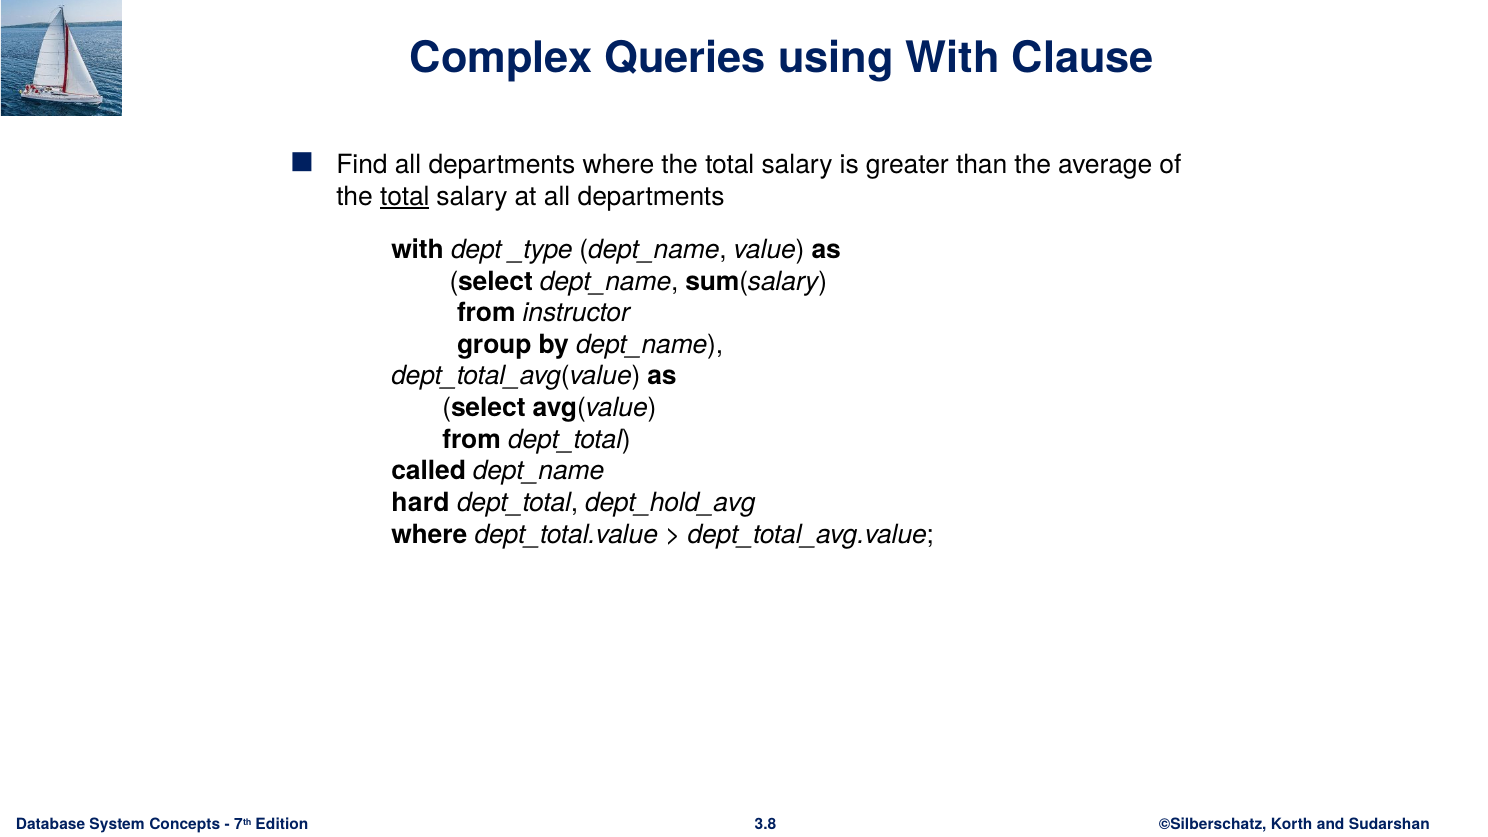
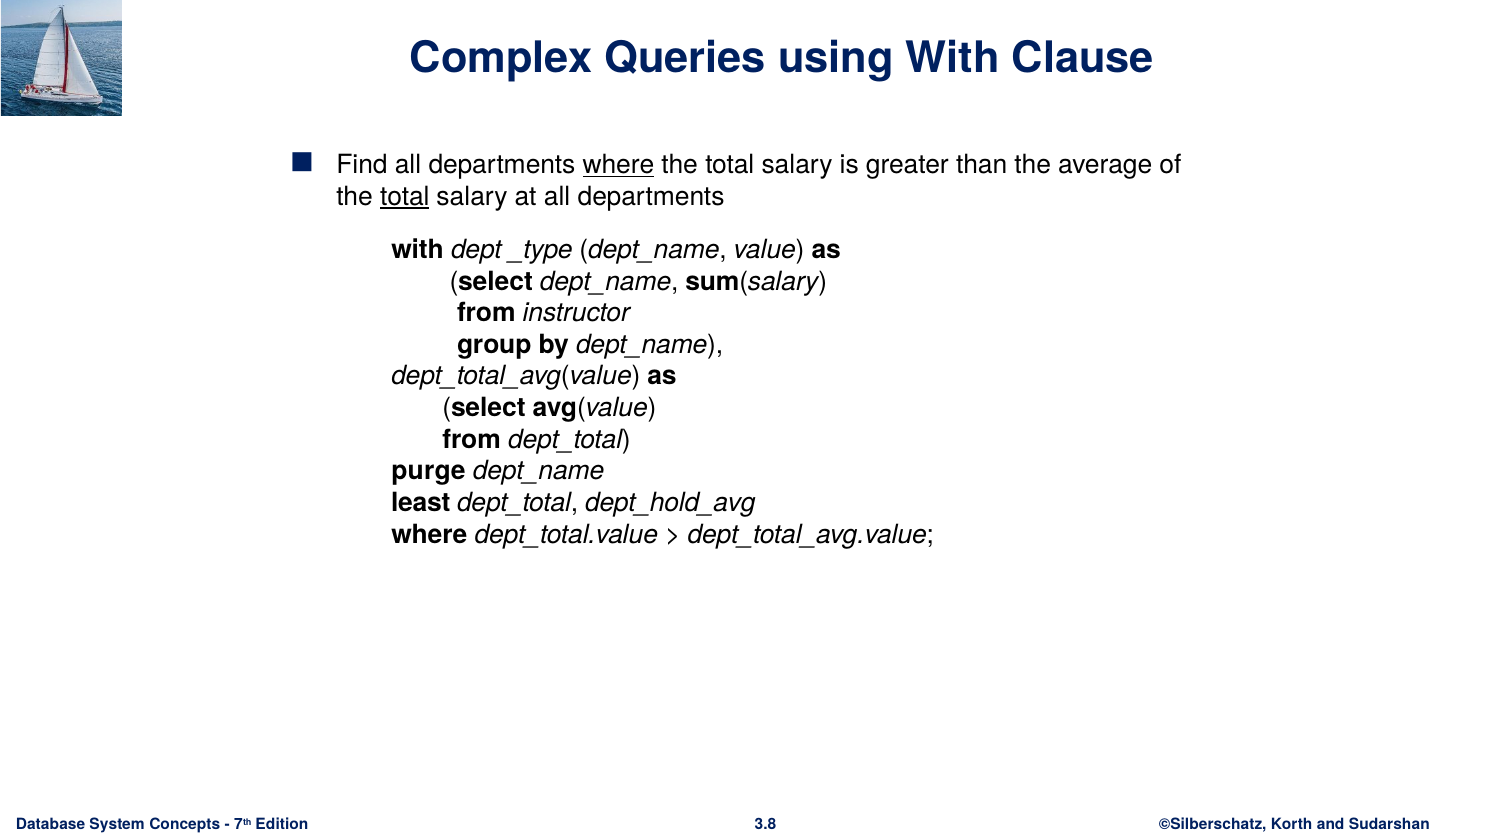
where at (618, 165) underline: none -> present
called: called -> purge
hard: hard -> least
